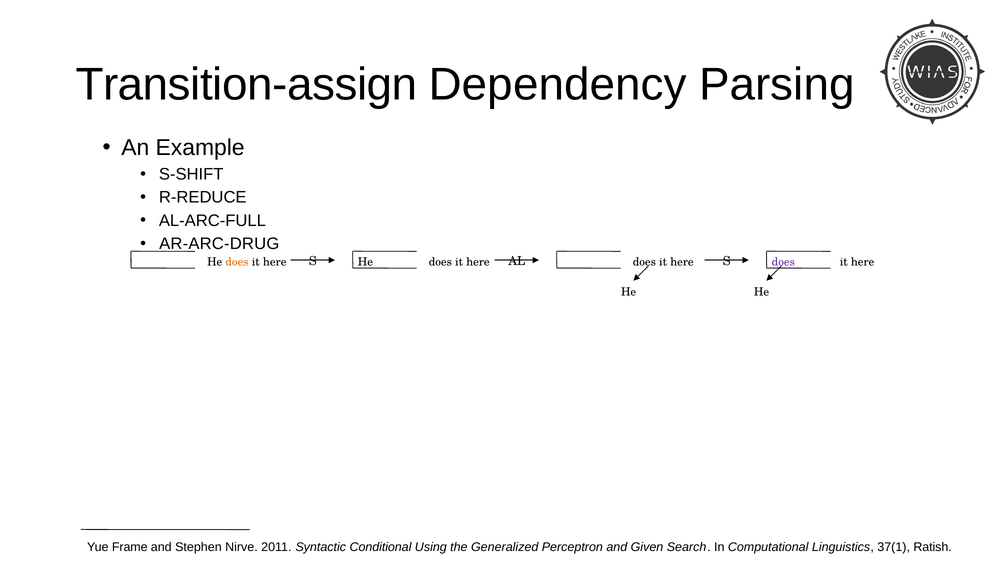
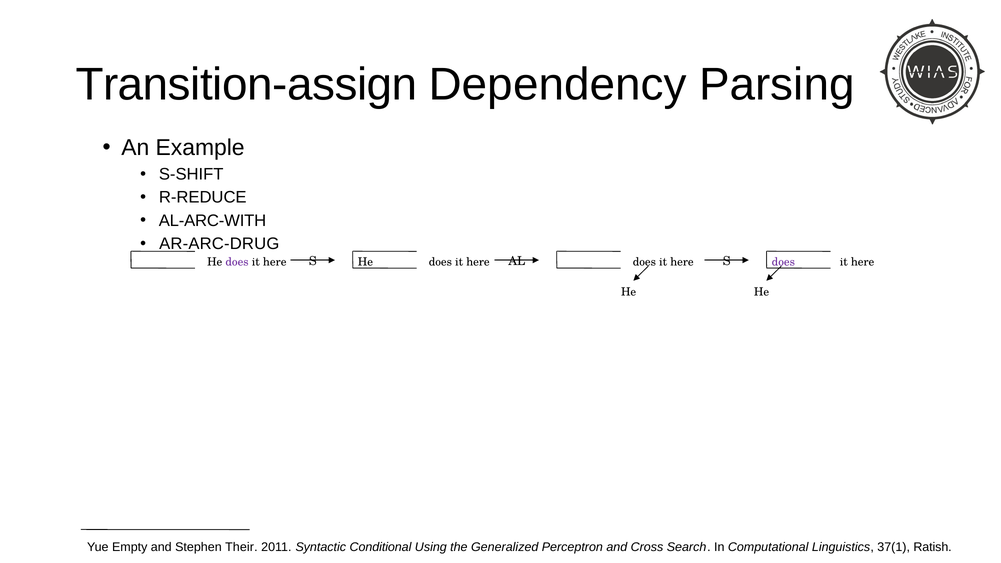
AL-ARC-FULL: AL-ARC-FULL -> AL-ARC-WITH
does at (237, 262) colour: orange -> purple
Frame: Frame -> Empty
Nirve: Nirve -> Their
Given: Given -> Cross
